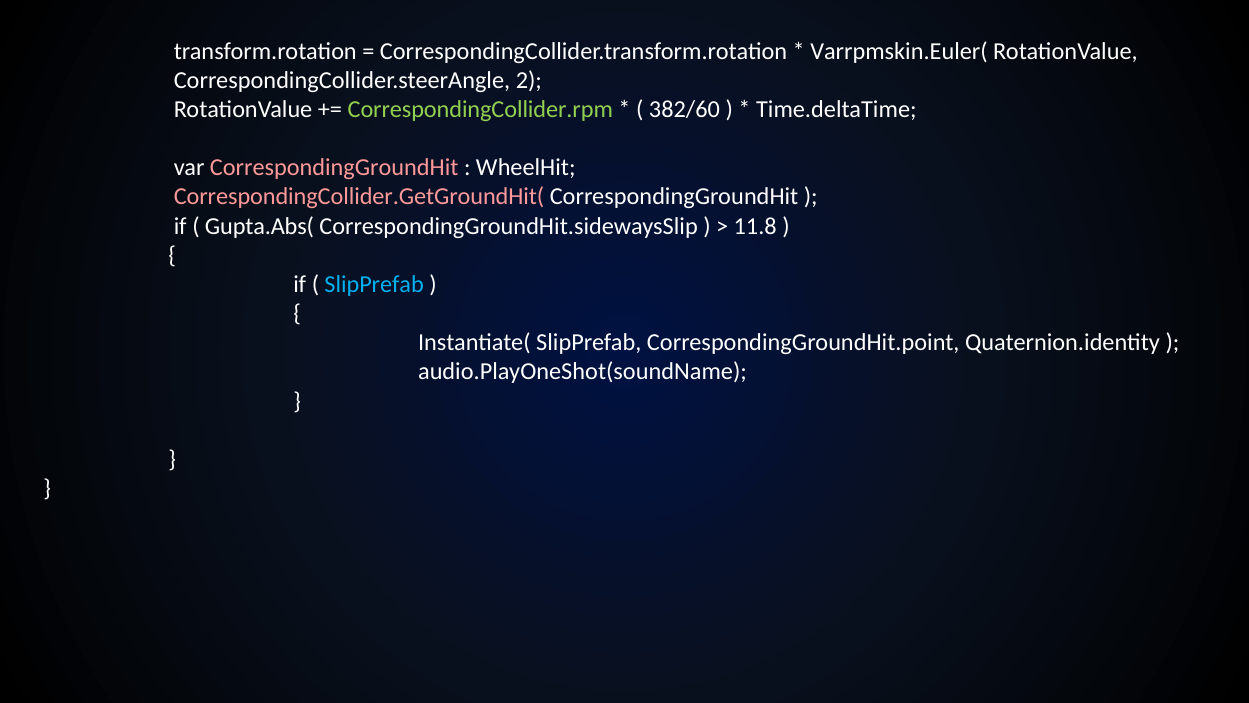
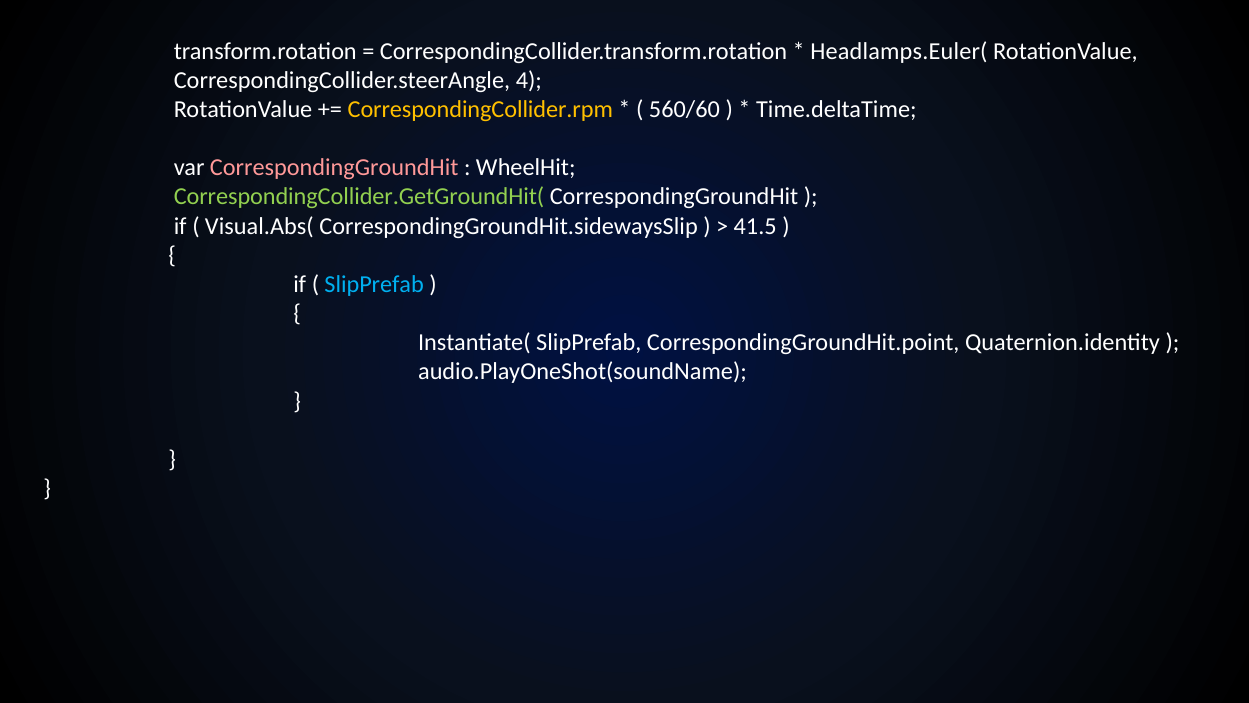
Varrpmskin.Euler(: Varrpmskin.Euler( -> Headlamps.Euler(
2: 2 -> 4
CorrespondingCollider.rpm colour: light green -> yellow
382/60: 382/60 -> 560/60
CorrespondingCollider.GetGroundHit( colour: pink -> light green
Gupta.Abs(: Gupta.Abs( -> Visual.Abs(
11.8: 11.8 -> 41.5
